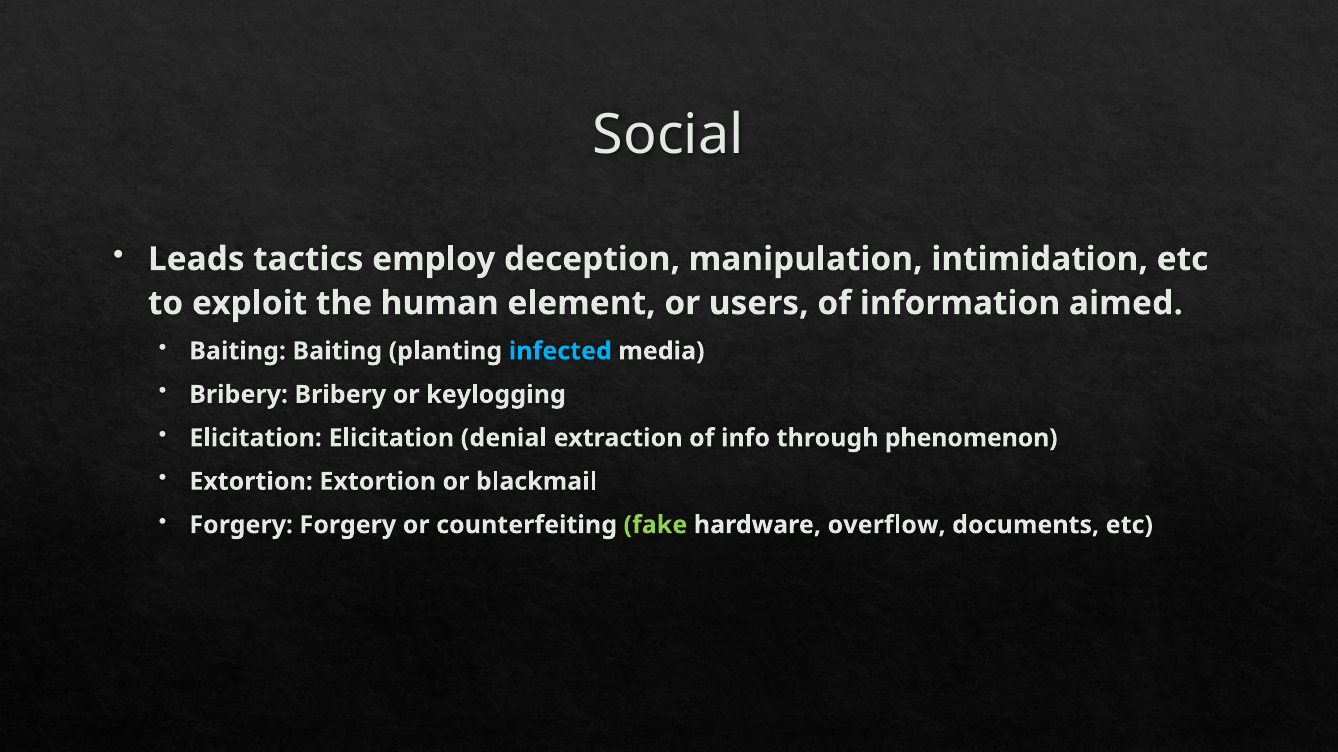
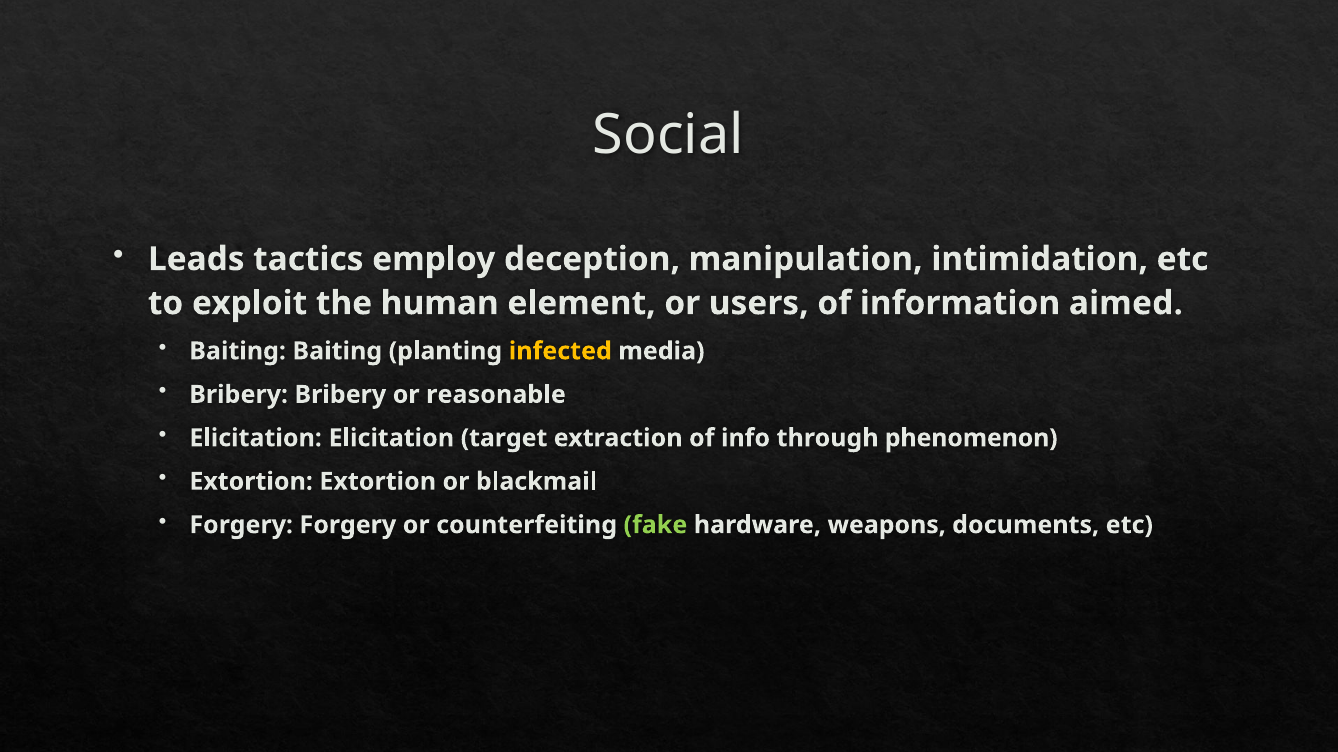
infected colour: light blue -> yellow
keylogging: keylogging -> reasonable
denial: denial -> target
overflow: overflow -> weapons
